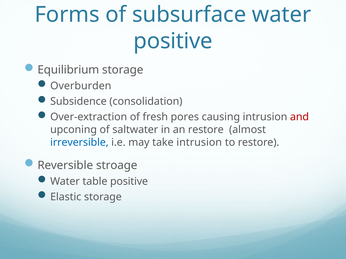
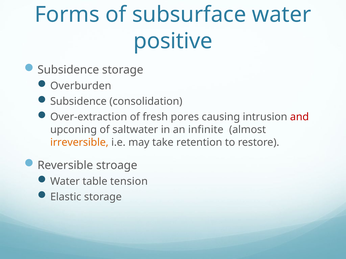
Equilibrium at (68, 70): Equilibrium -> Subsidence
an restore: restore -> infinite
irreversible colour: blue -> orange
take intrusion: intrusion -> retention
table positive: positive -> tension
